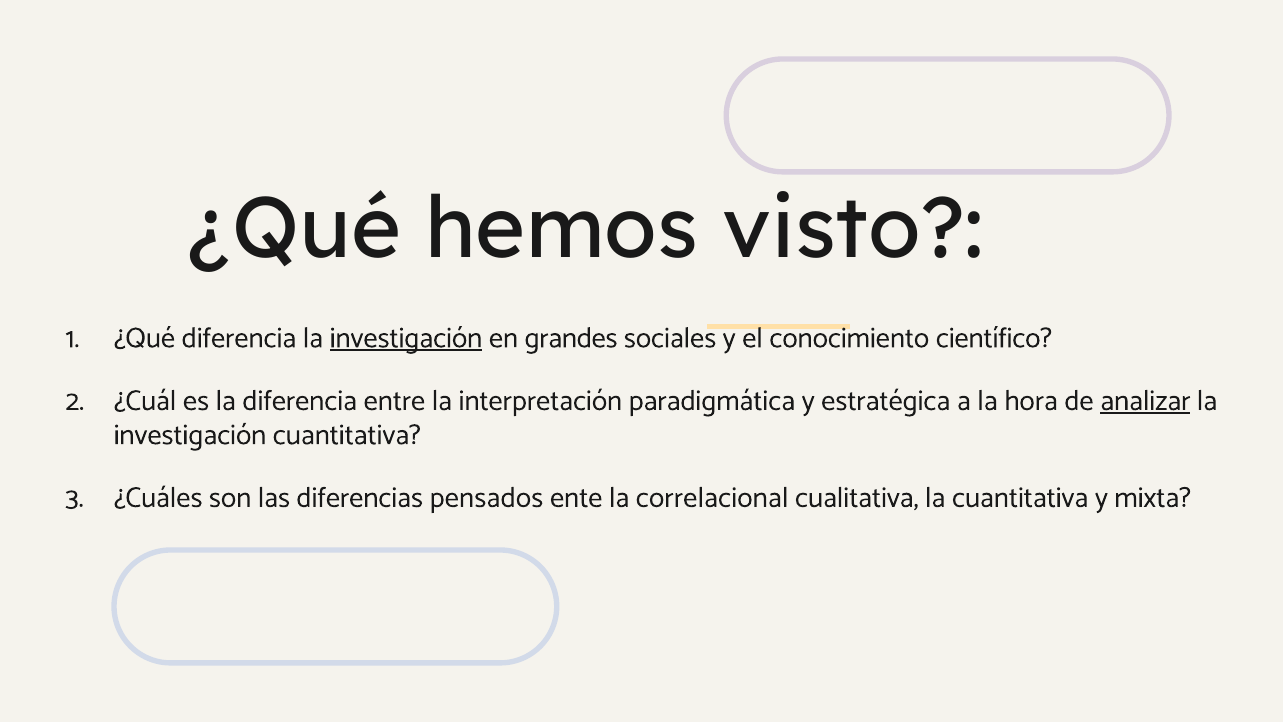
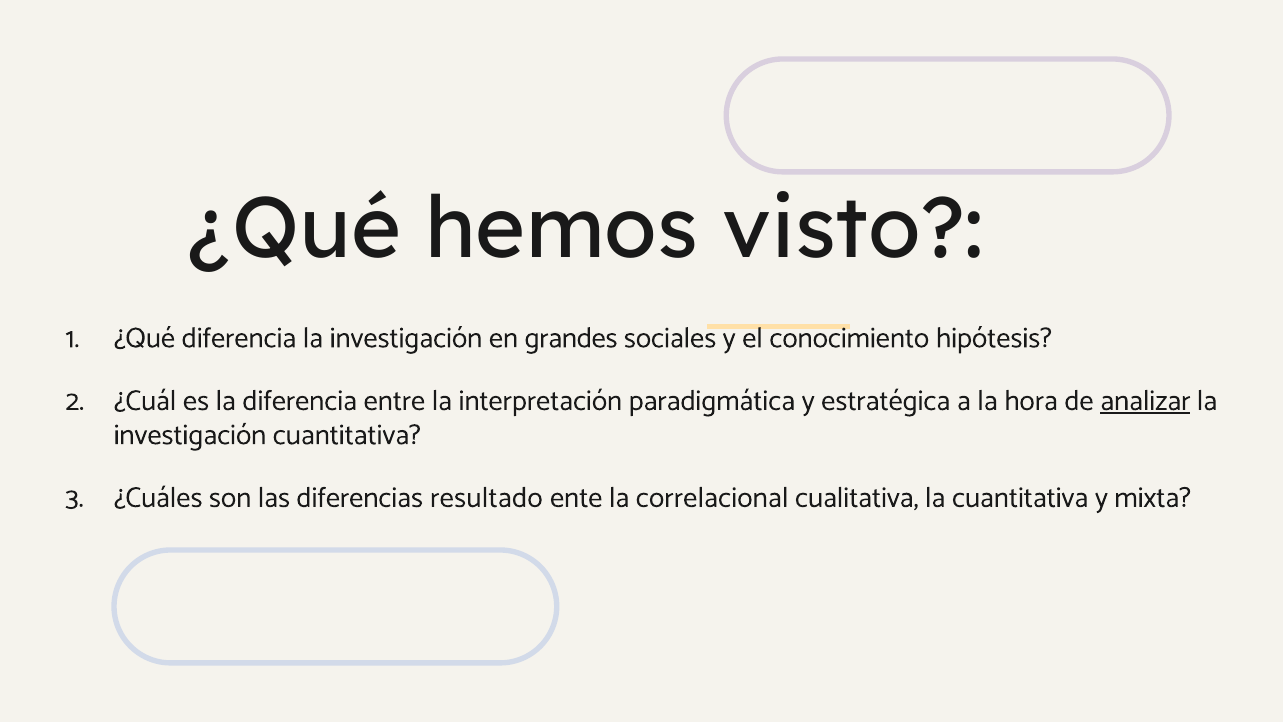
investigación at (406, 338) underline: present -> none
científico: científico -> hipótesis
pensados: pensados -> resultado
